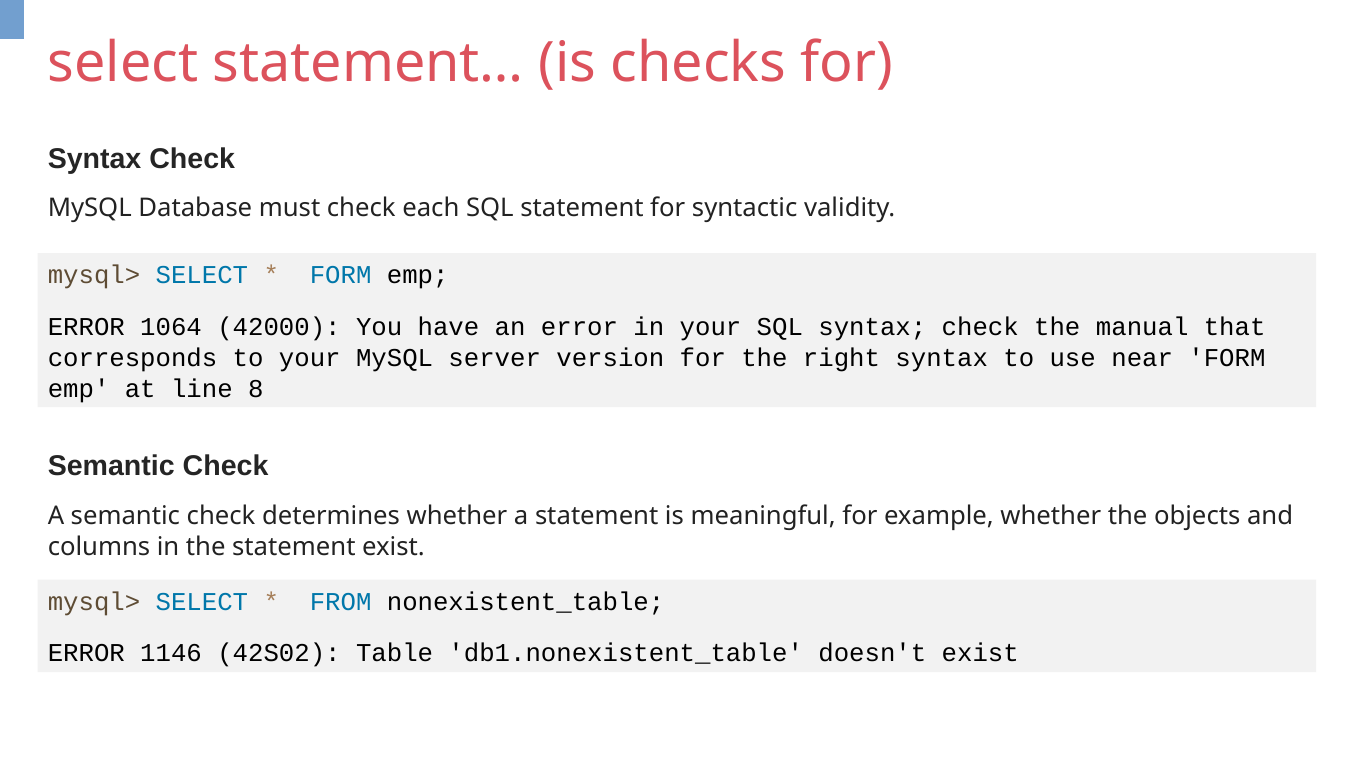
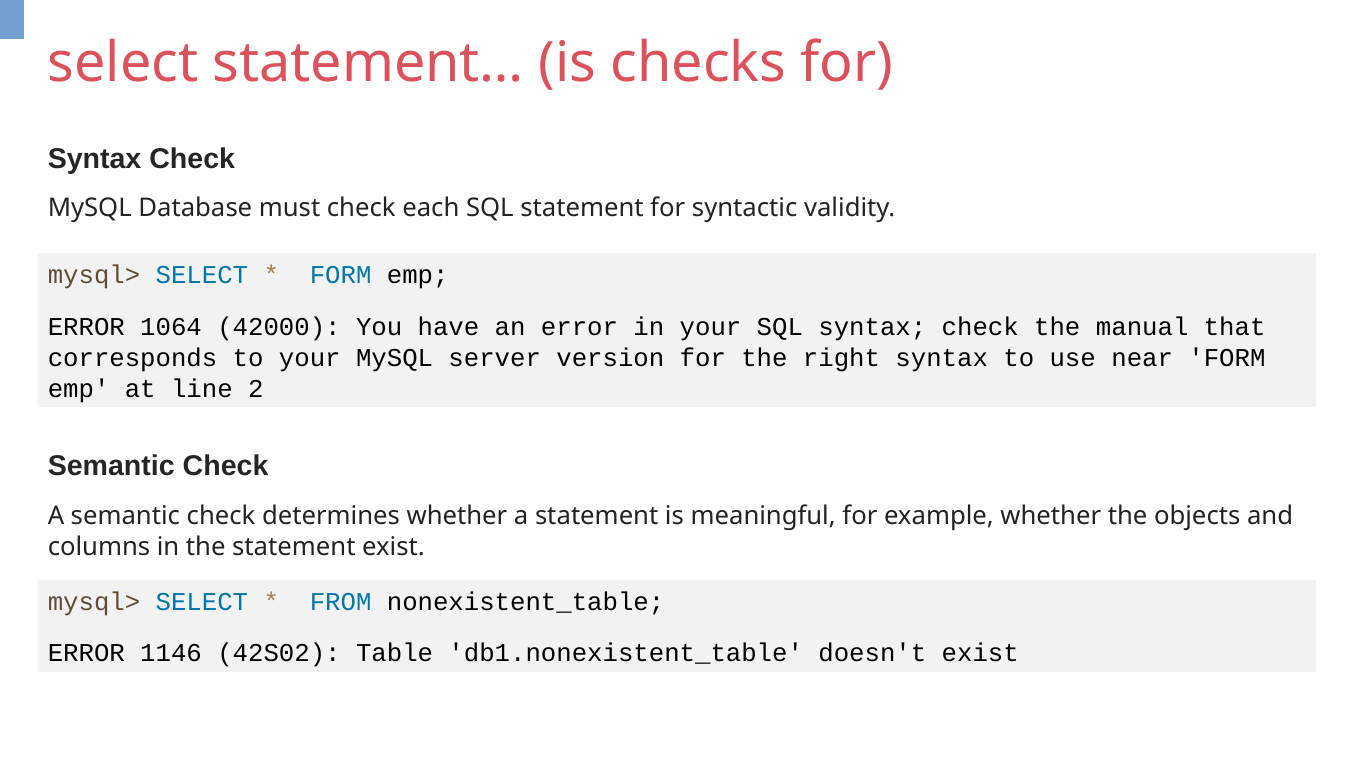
8: 8 -> 2
